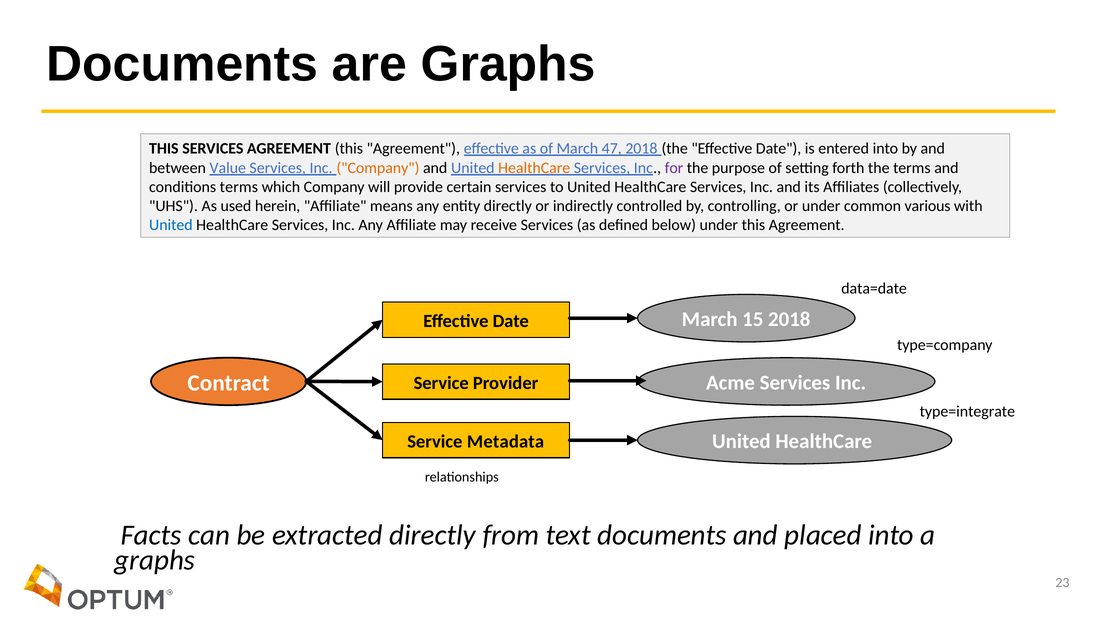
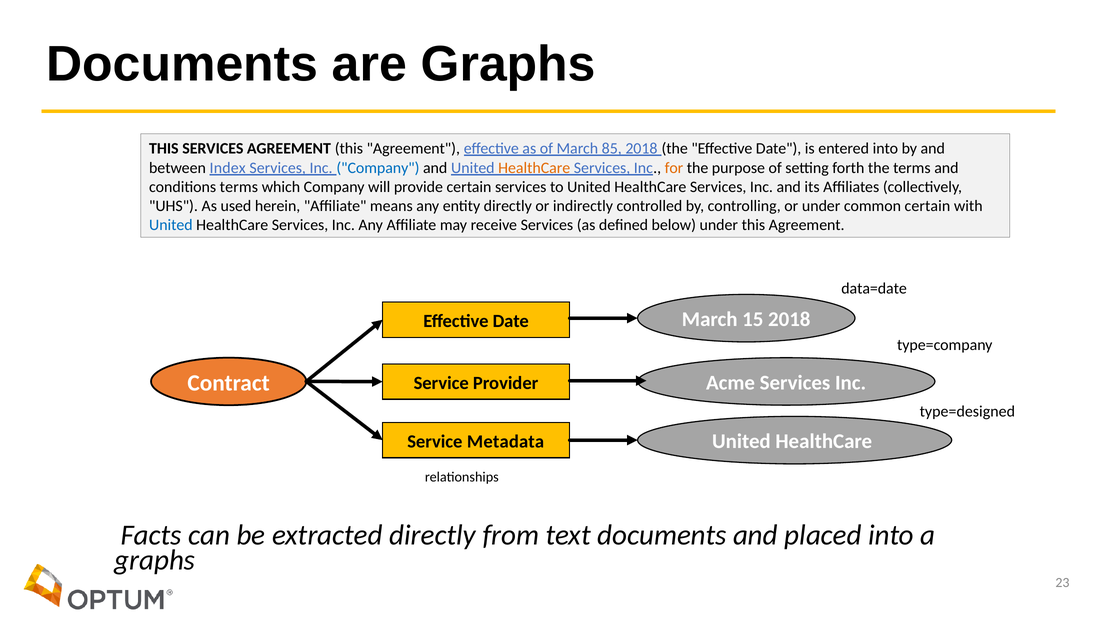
47: 47 -> 85
Value: Value -> Index
Company at (378, 168) colour: orange -> blue
for colour: purple -> orange
common various: various -> certain
type=integrate: type=integrate -> type=designed
